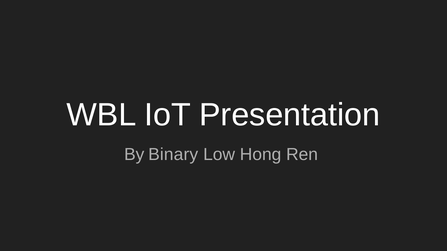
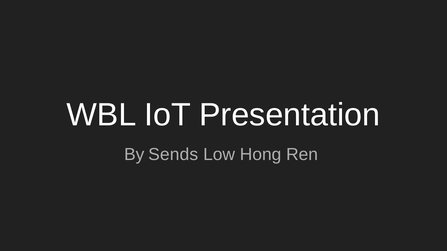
Binary: Binary -> Sends
